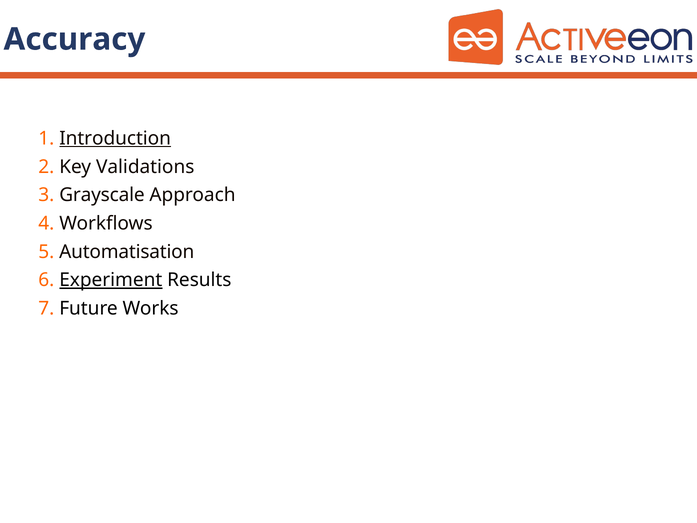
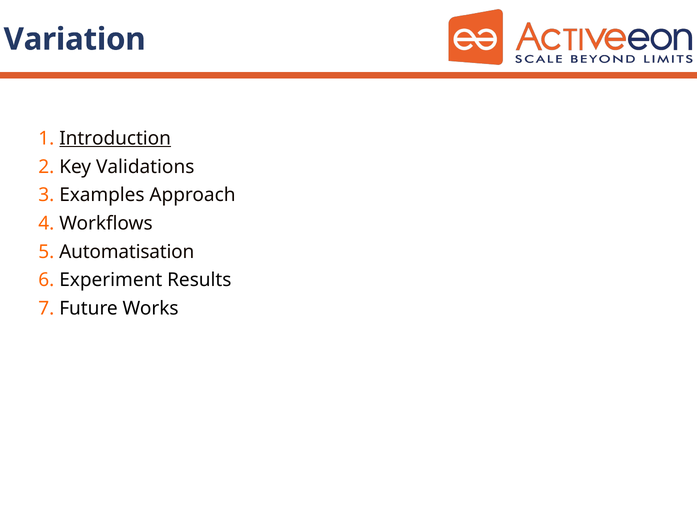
Accuracy: Accuracy -> Variation
Grayscale: Grayscale -> Examples
Experiment underline: present -> none
